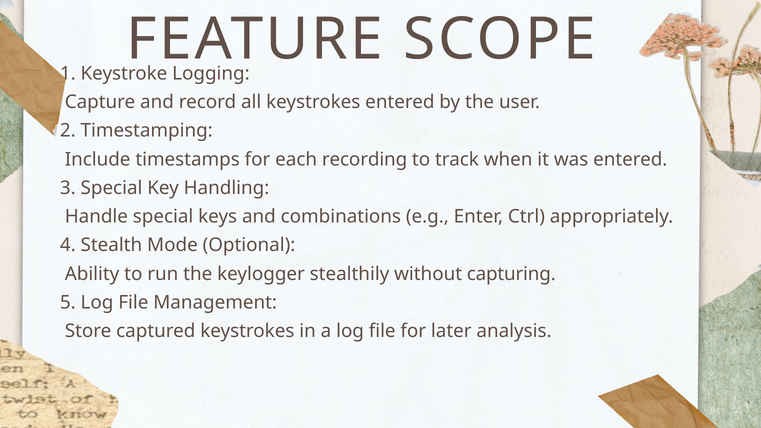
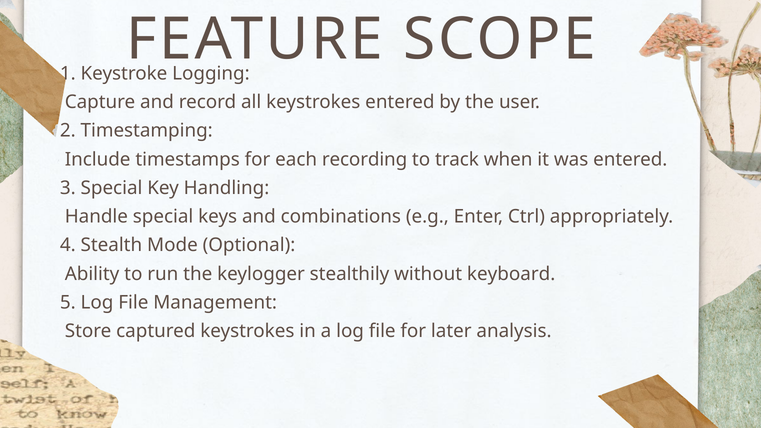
capturing: capturing -> keyboard
